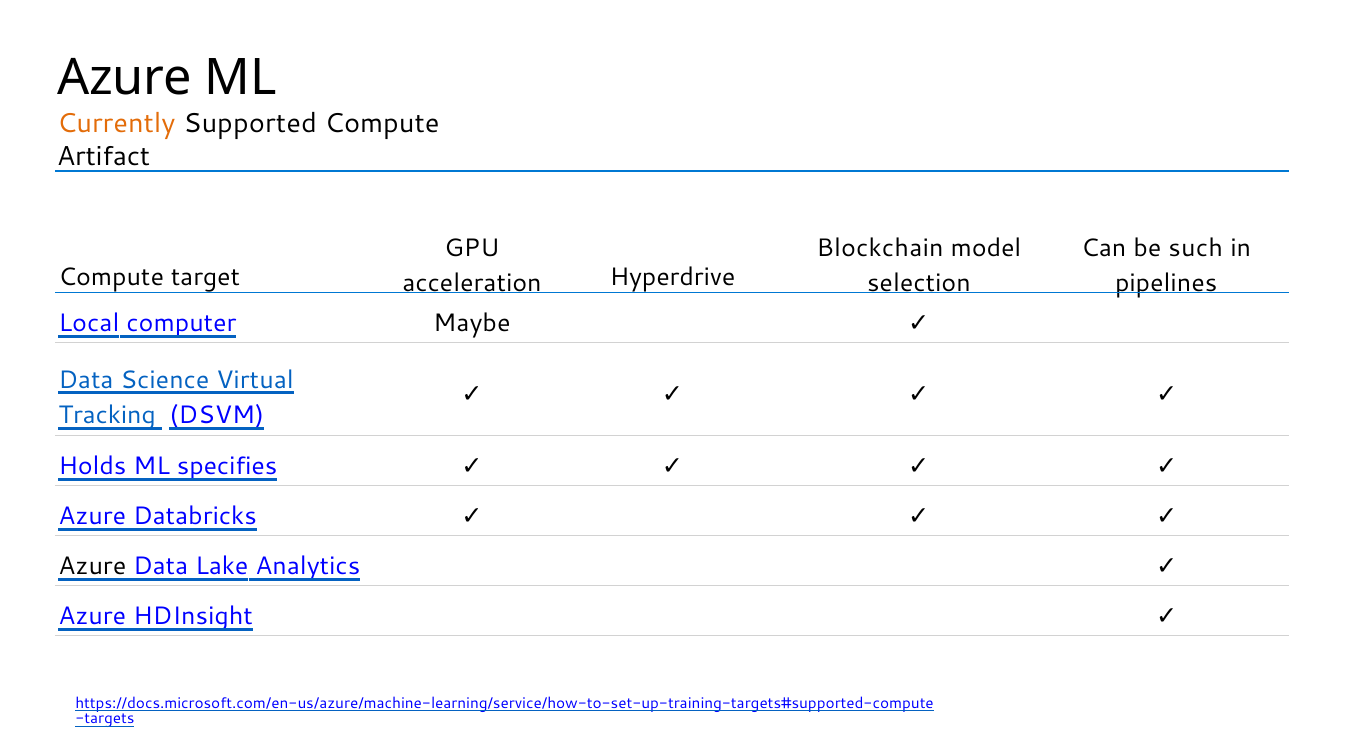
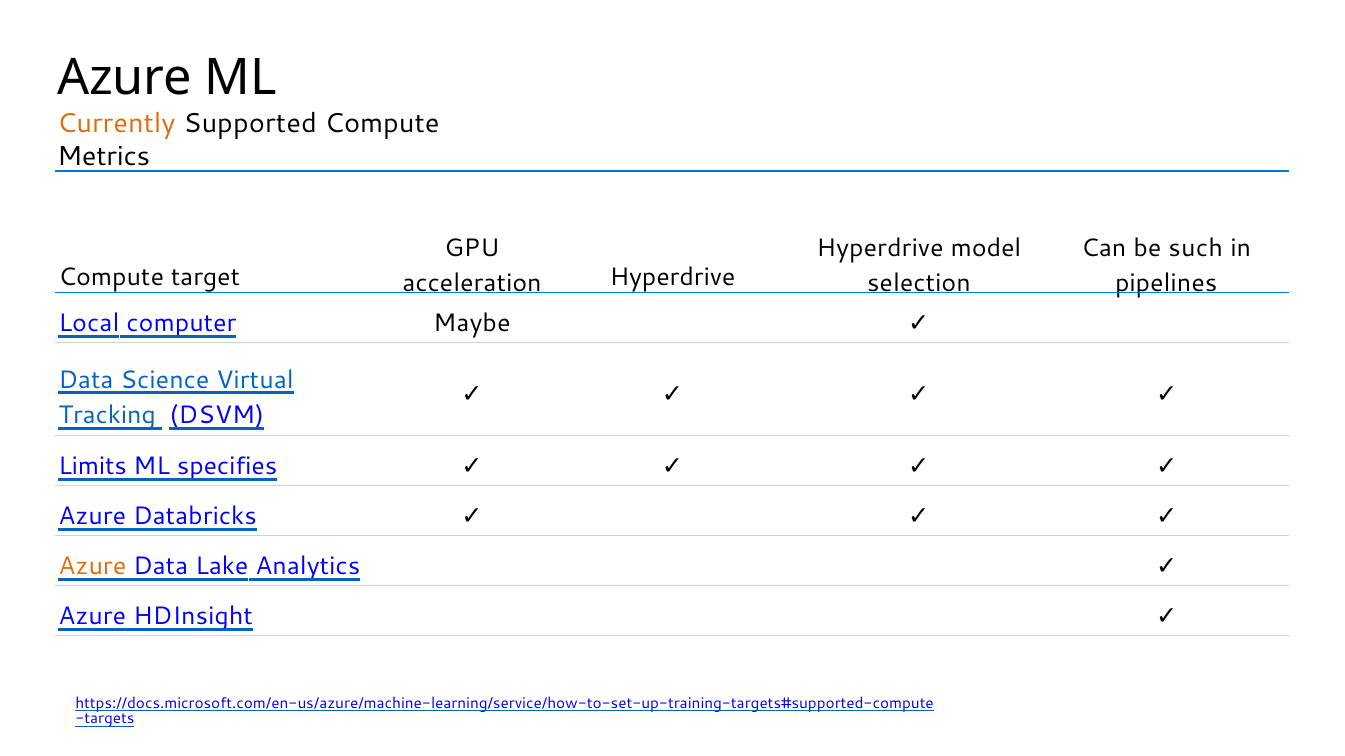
Artifact: Artifact -> Metrics
Blockchain at (880, 248): Blockchain -> Hyperdrive
Holds: Holds -> Limits
Azure at (92, 567) colour: black -> orange
